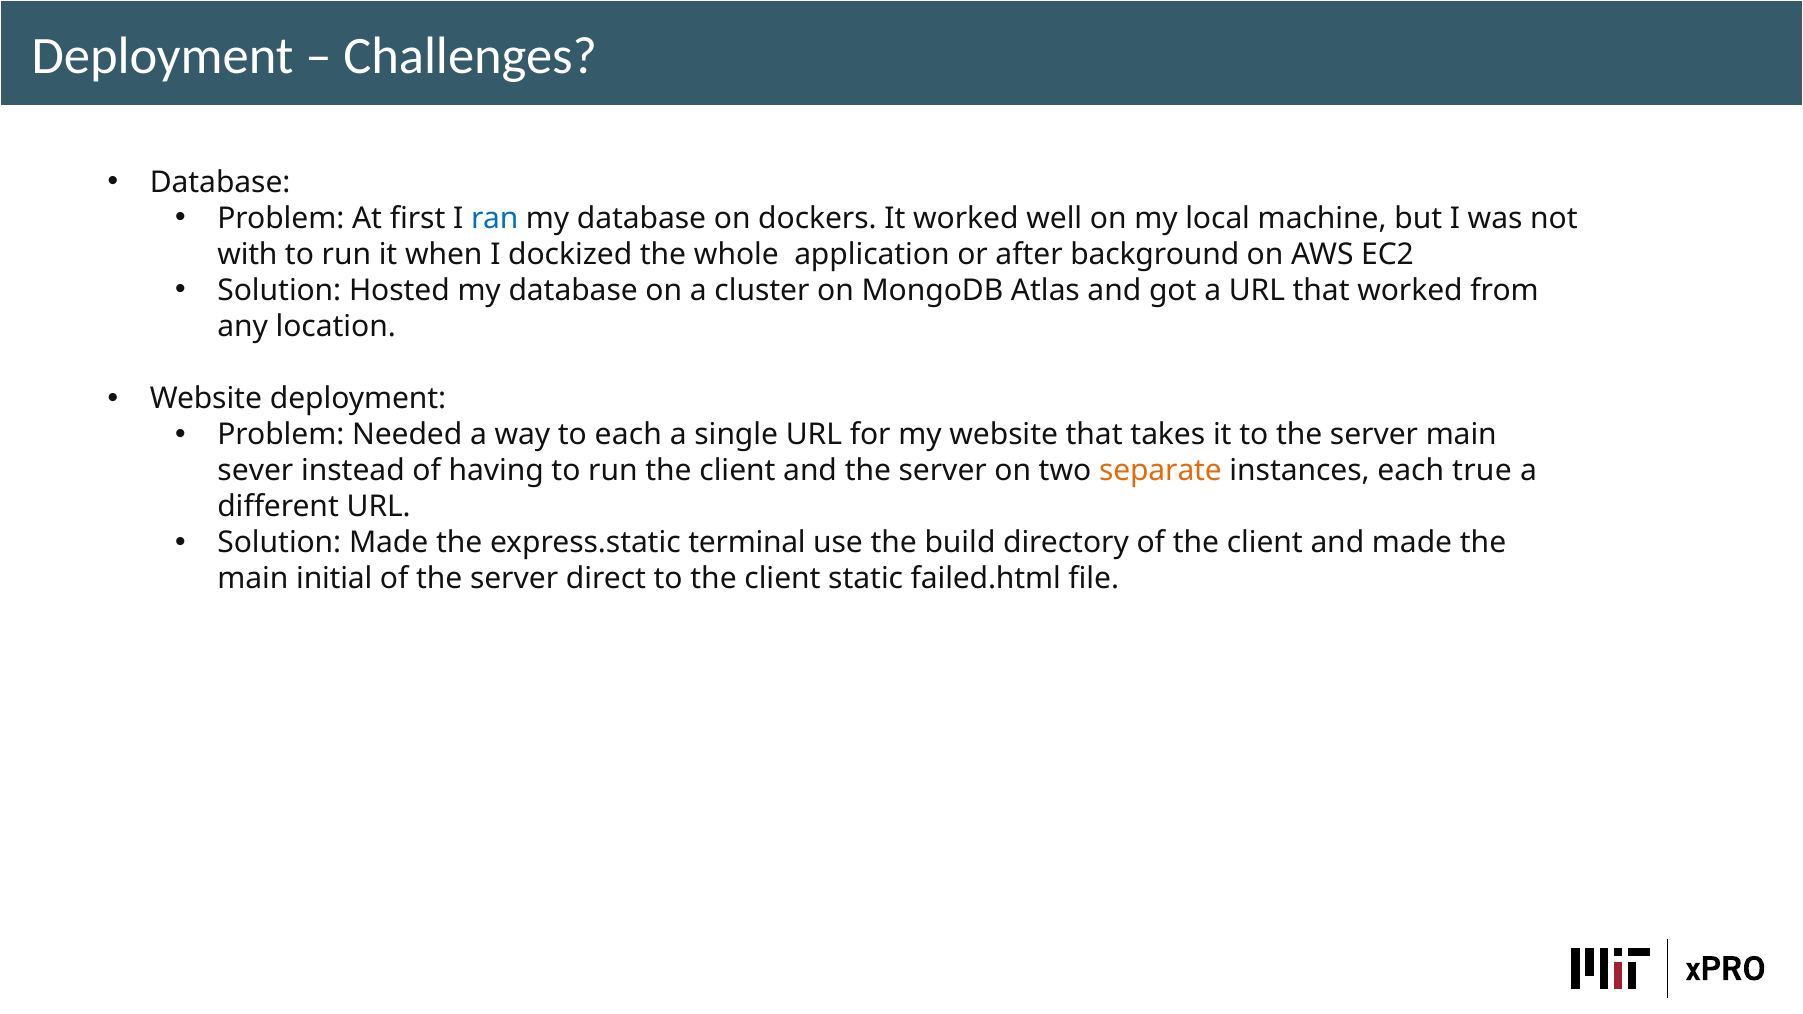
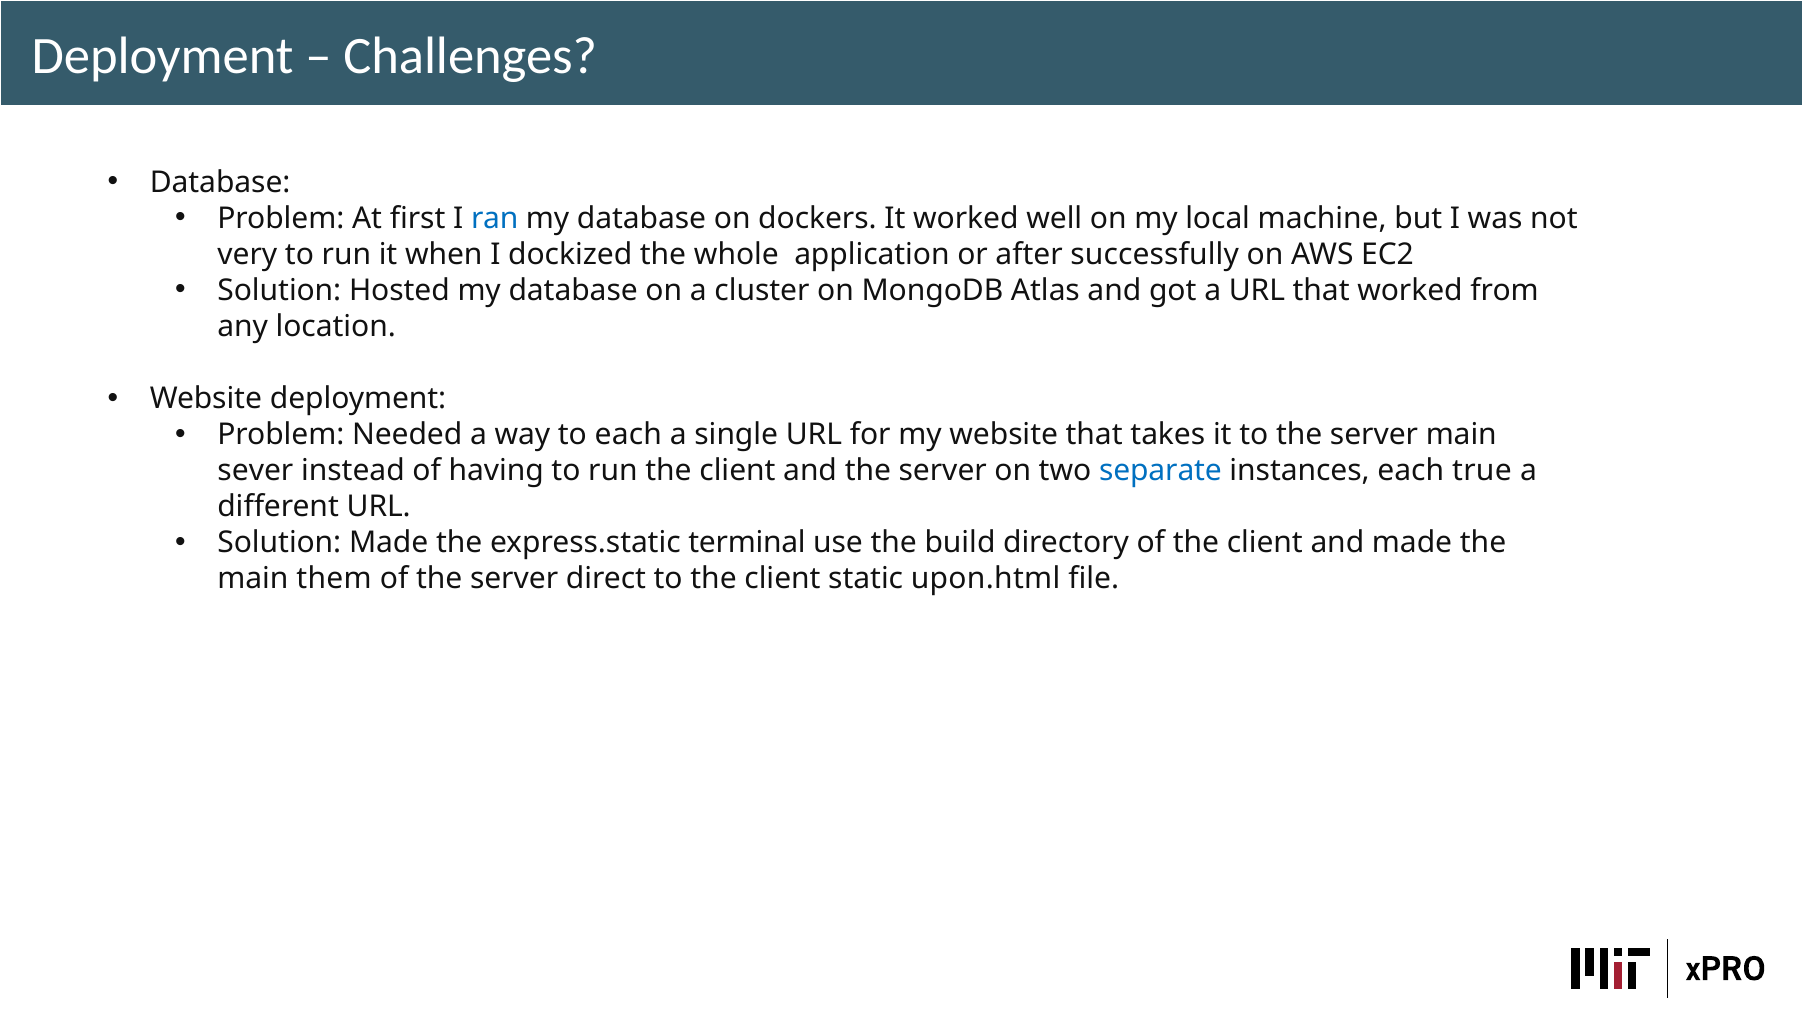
with: with -> very
background: background -> successfully
separate colour: orange -> blue
initial: initial -> them
failed.html: failed.html -> upon.html
